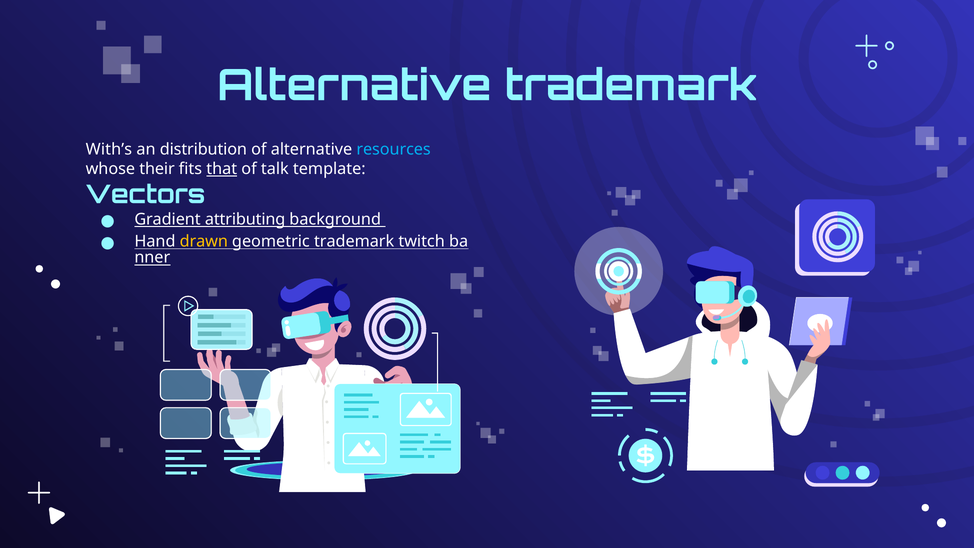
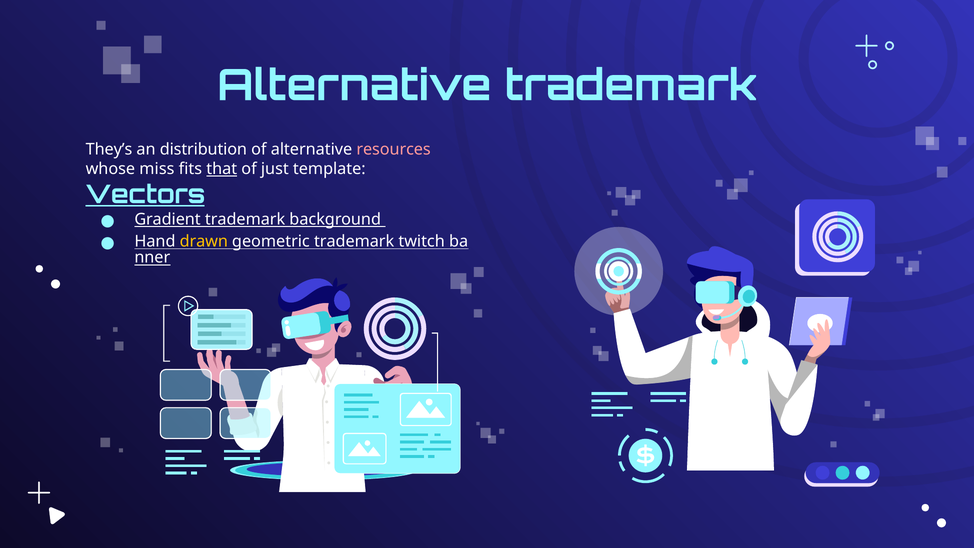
With’s: With’s -> They’s
resources colour: light blue -> pink
their: their -> miss
talk: talk -> just
Vectors underline: none -> present
Gradient attributing: attributing -> trademark
